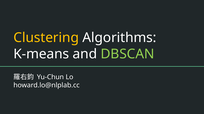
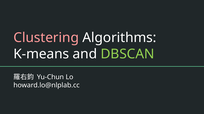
Clustering colour: yellow -> pink
